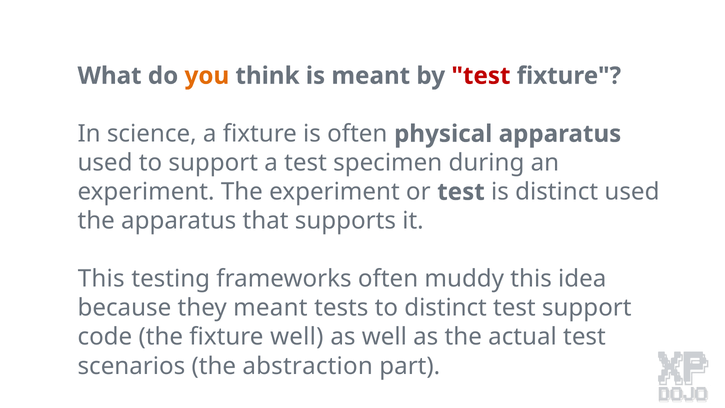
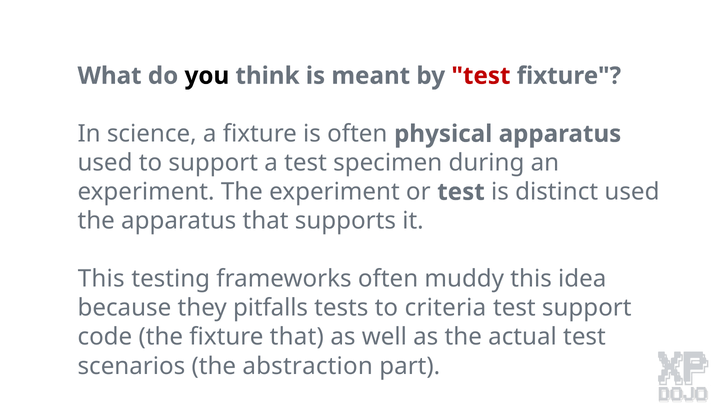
you colour: orange -> black
they meant: meant -> pitfalls
to distinct: distinct -> criteria
fixture well: well -> that
